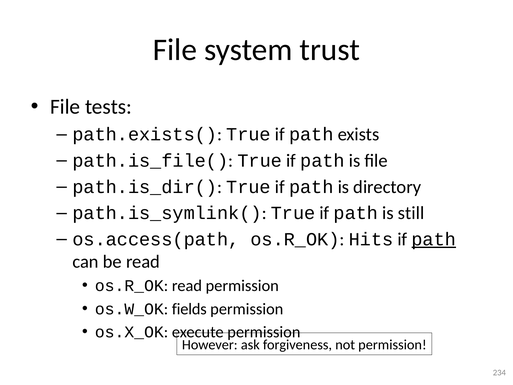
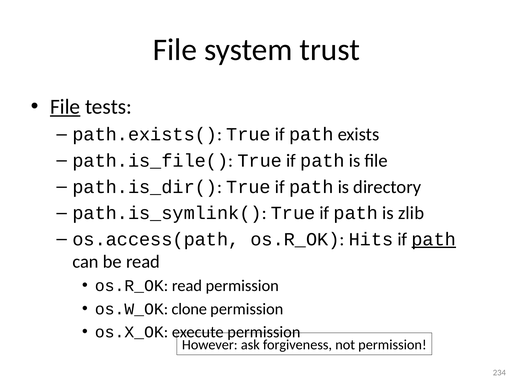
File at (65, 107) underline: none -> present
still: still -> zlib
fields: fields -> clone
